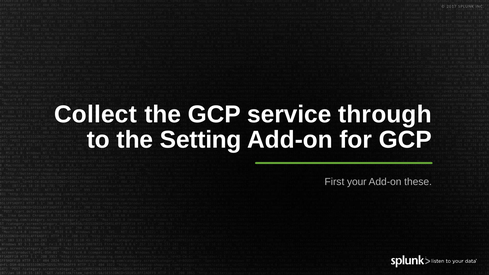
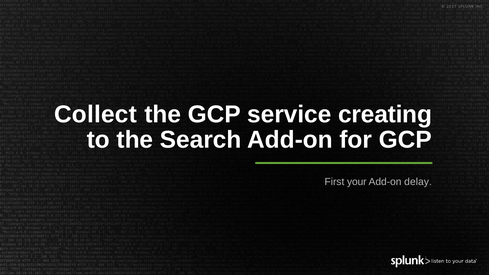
through: through -> creating
Setting: Setting -> Search
these: these -> delay
